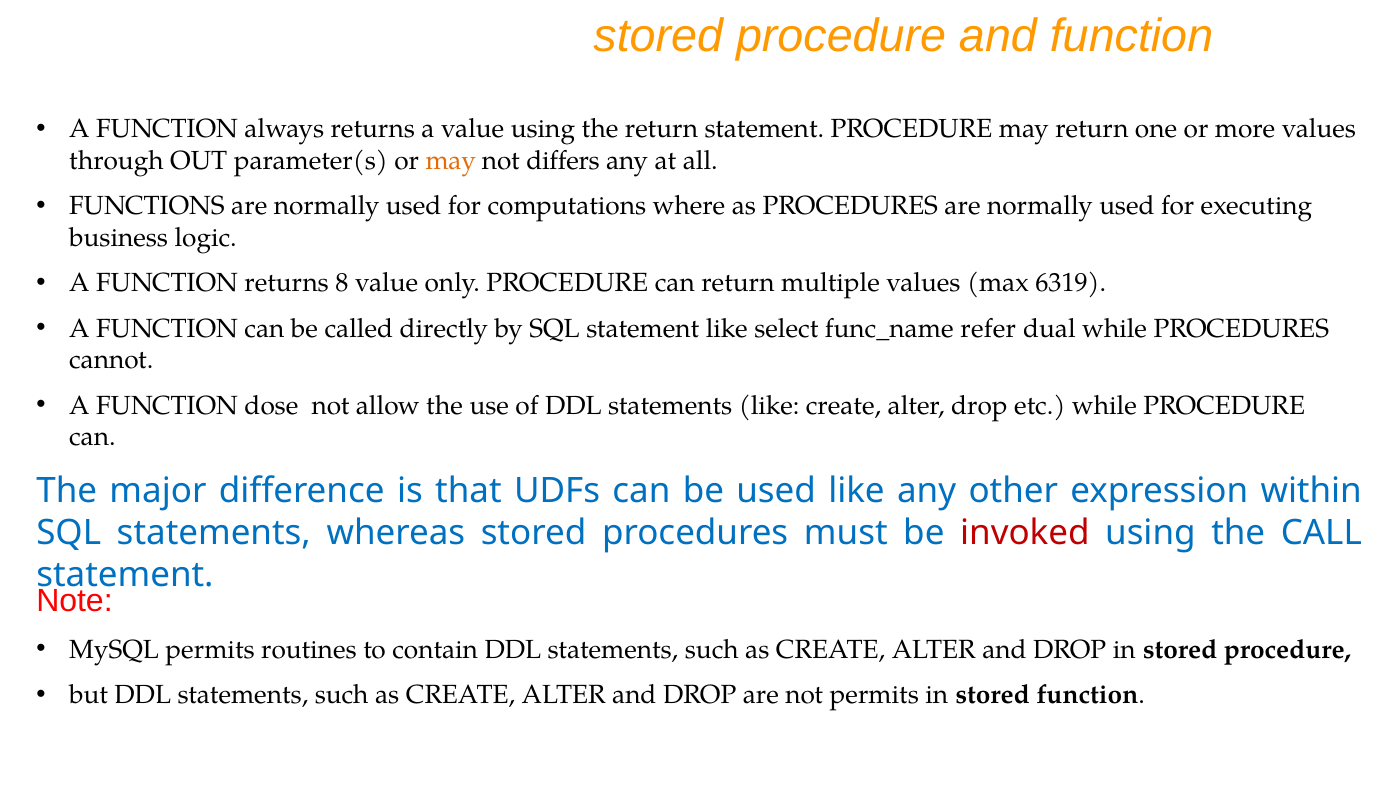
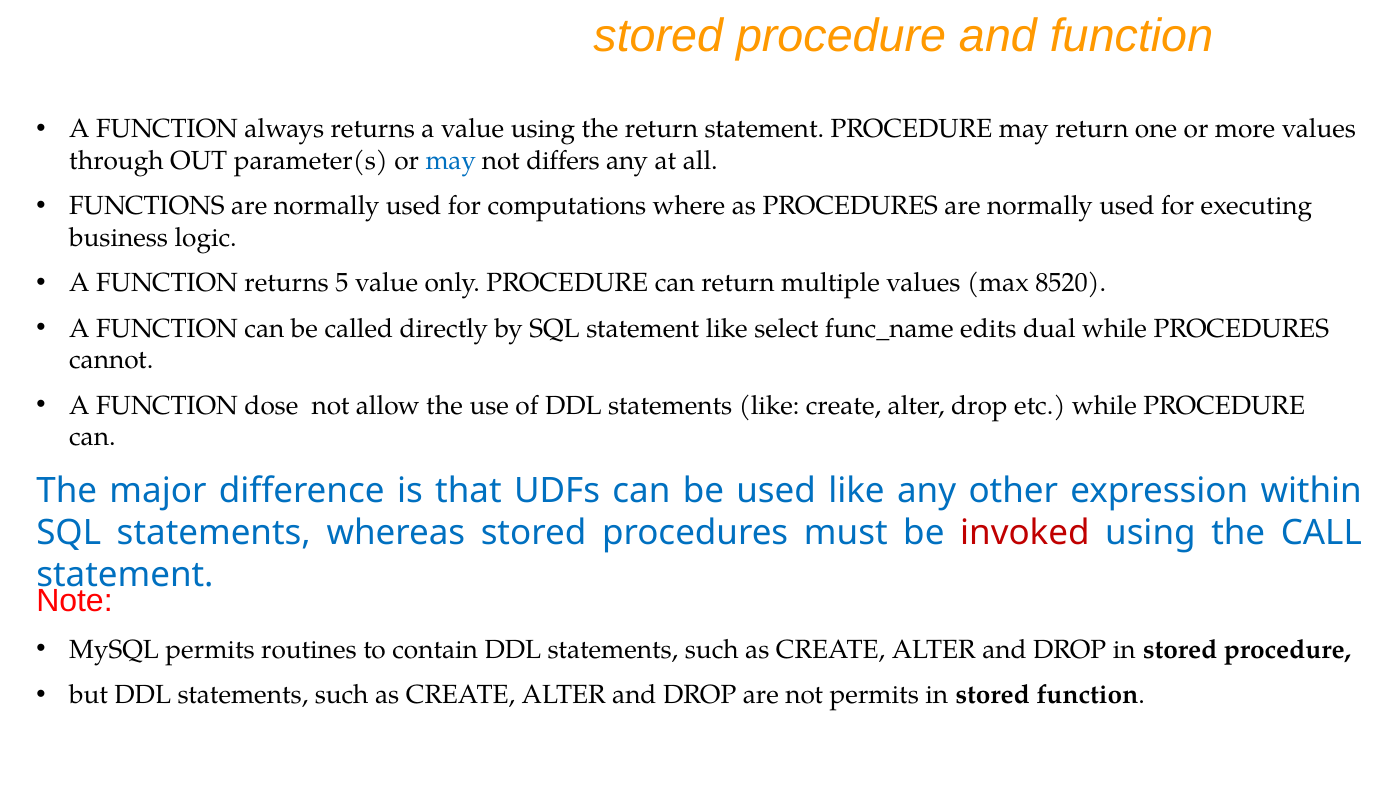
may at (451, 161) colour: orange -> blue
8: 8 -> 5
6319: 6319 -> 8520
refer: refer -> edits
